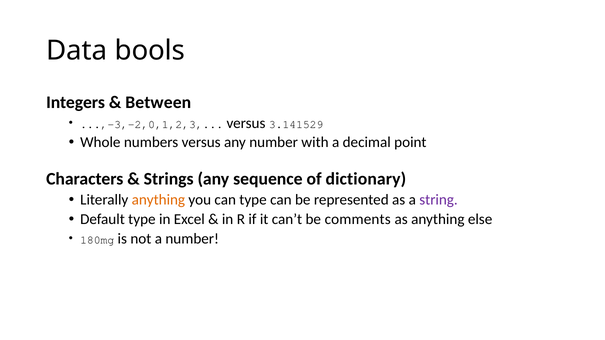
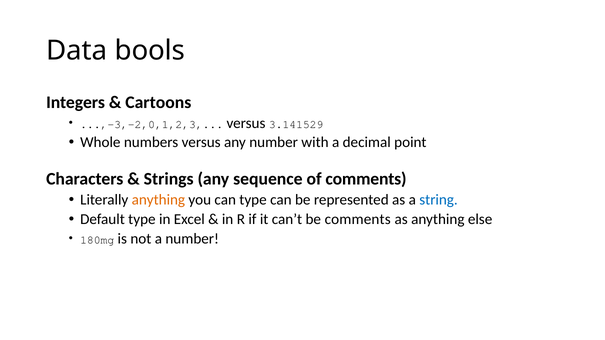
Between: Between -> Cartoons
of dictionary: dictionary -> comments
string colour: purple -> blue
